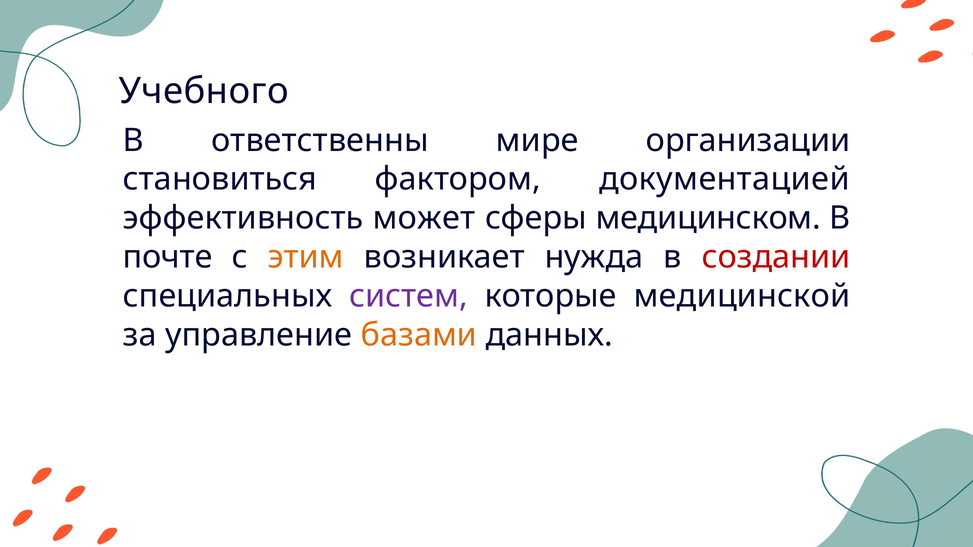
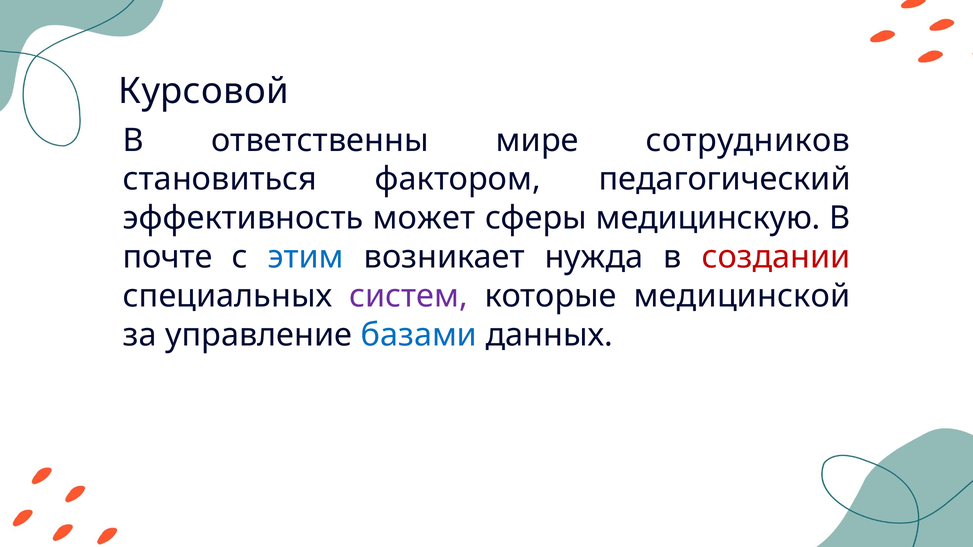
Учебного: Учебного -> Курсовой
организации: организации -> сотрудников
документацией: документацией -> педагогический
медицинском: медицинском -> медицинскую
этим colour: orange -> blue
базами colour: orange -> blue
